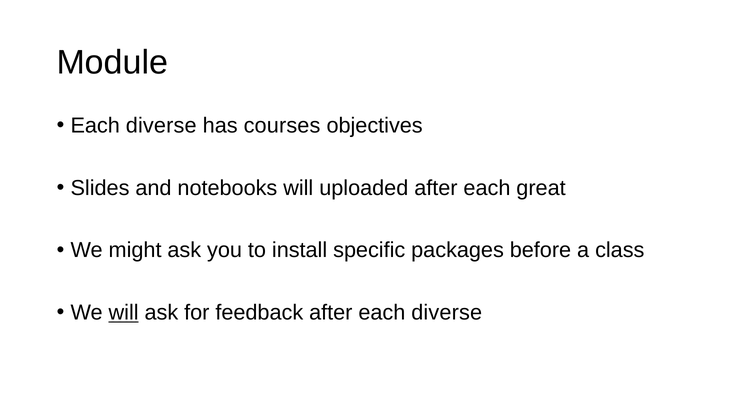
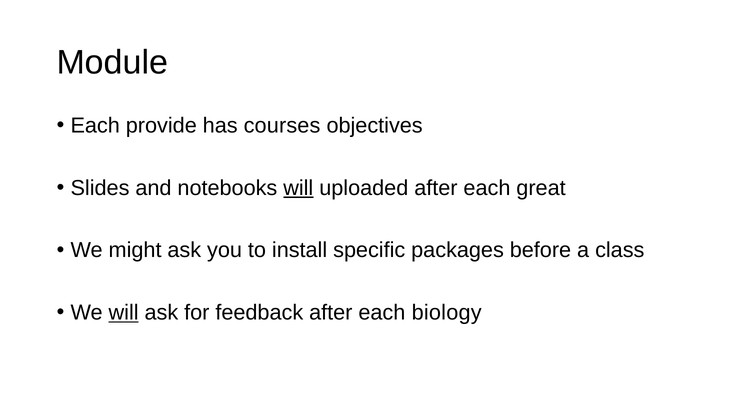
diverse at (161, 126): diverse -> provide
will at (298, 188) underline: none -> present
after each diverse: diverse -> biology
